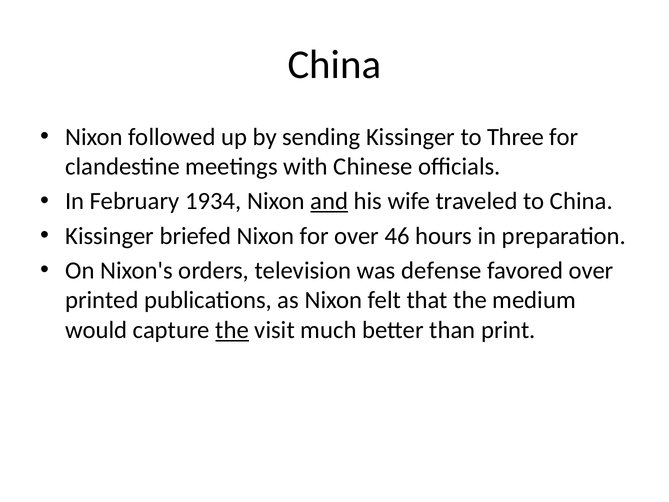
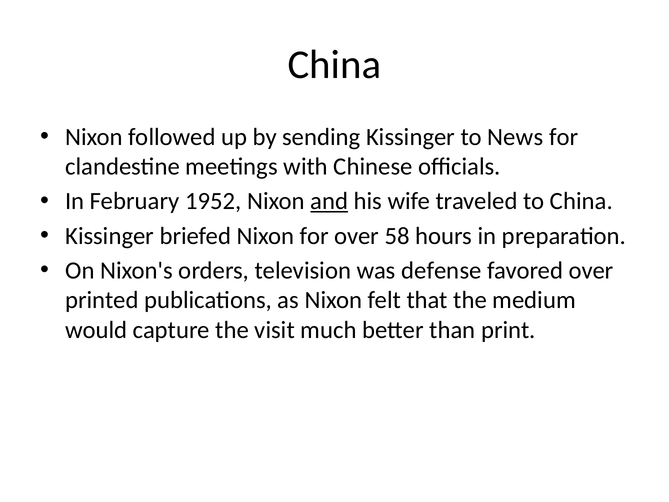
Three: Three -> News
1934: 1934 -> 1952
46: 46 -> 58
the at (232, 330) underline: present -> none
